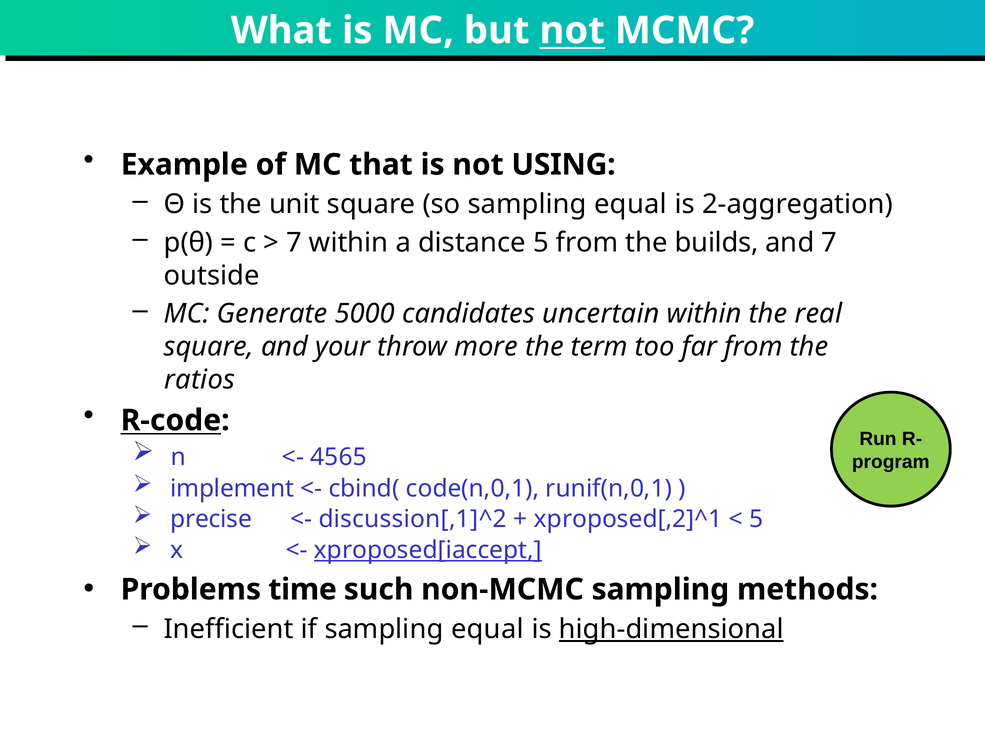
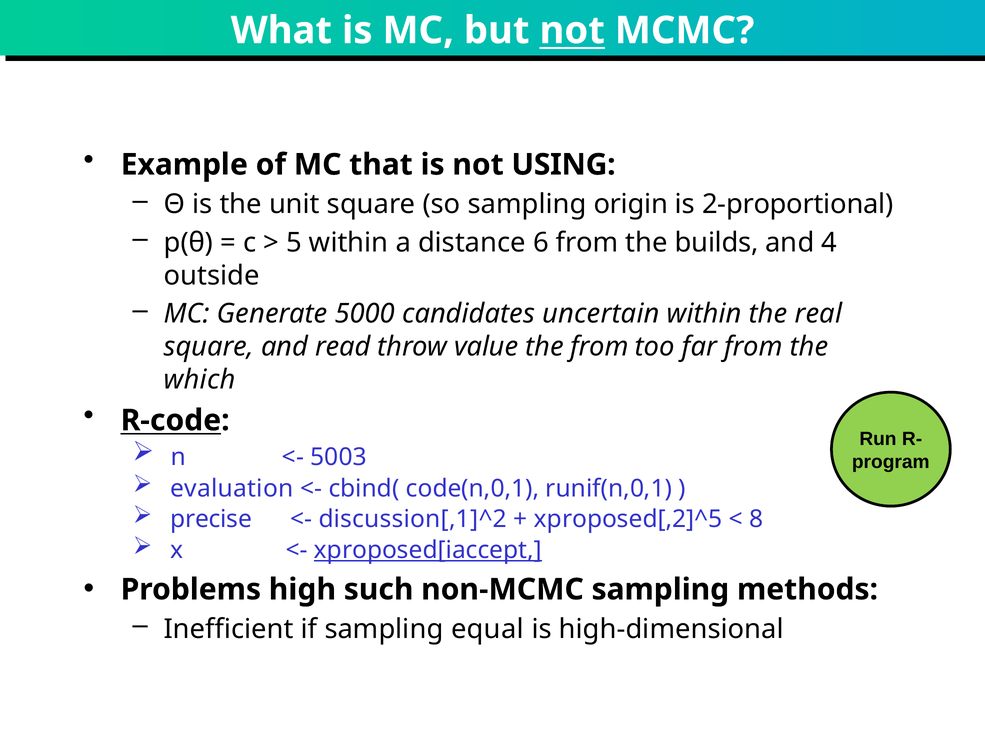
so sampling equal: equal -> origin
2-aggregation: 2-aggregation -> 2-proportional
7 at (294, 243): 7 -> 5
distance 5: 5 -> 6
and 7: 7 -> 4
your: your -> read
more: more -> value
the term: term -> from
ratios: ratios -> which
4565: 4565 -> 5003
implement: implement -> evaluation
xproposed[,2]^1: xproposed[,2]^1 -> xproposed[,2]^5
5 at (756, 519): 5 -> 8
time: time -> high
high-dimensional underline: present -> none
